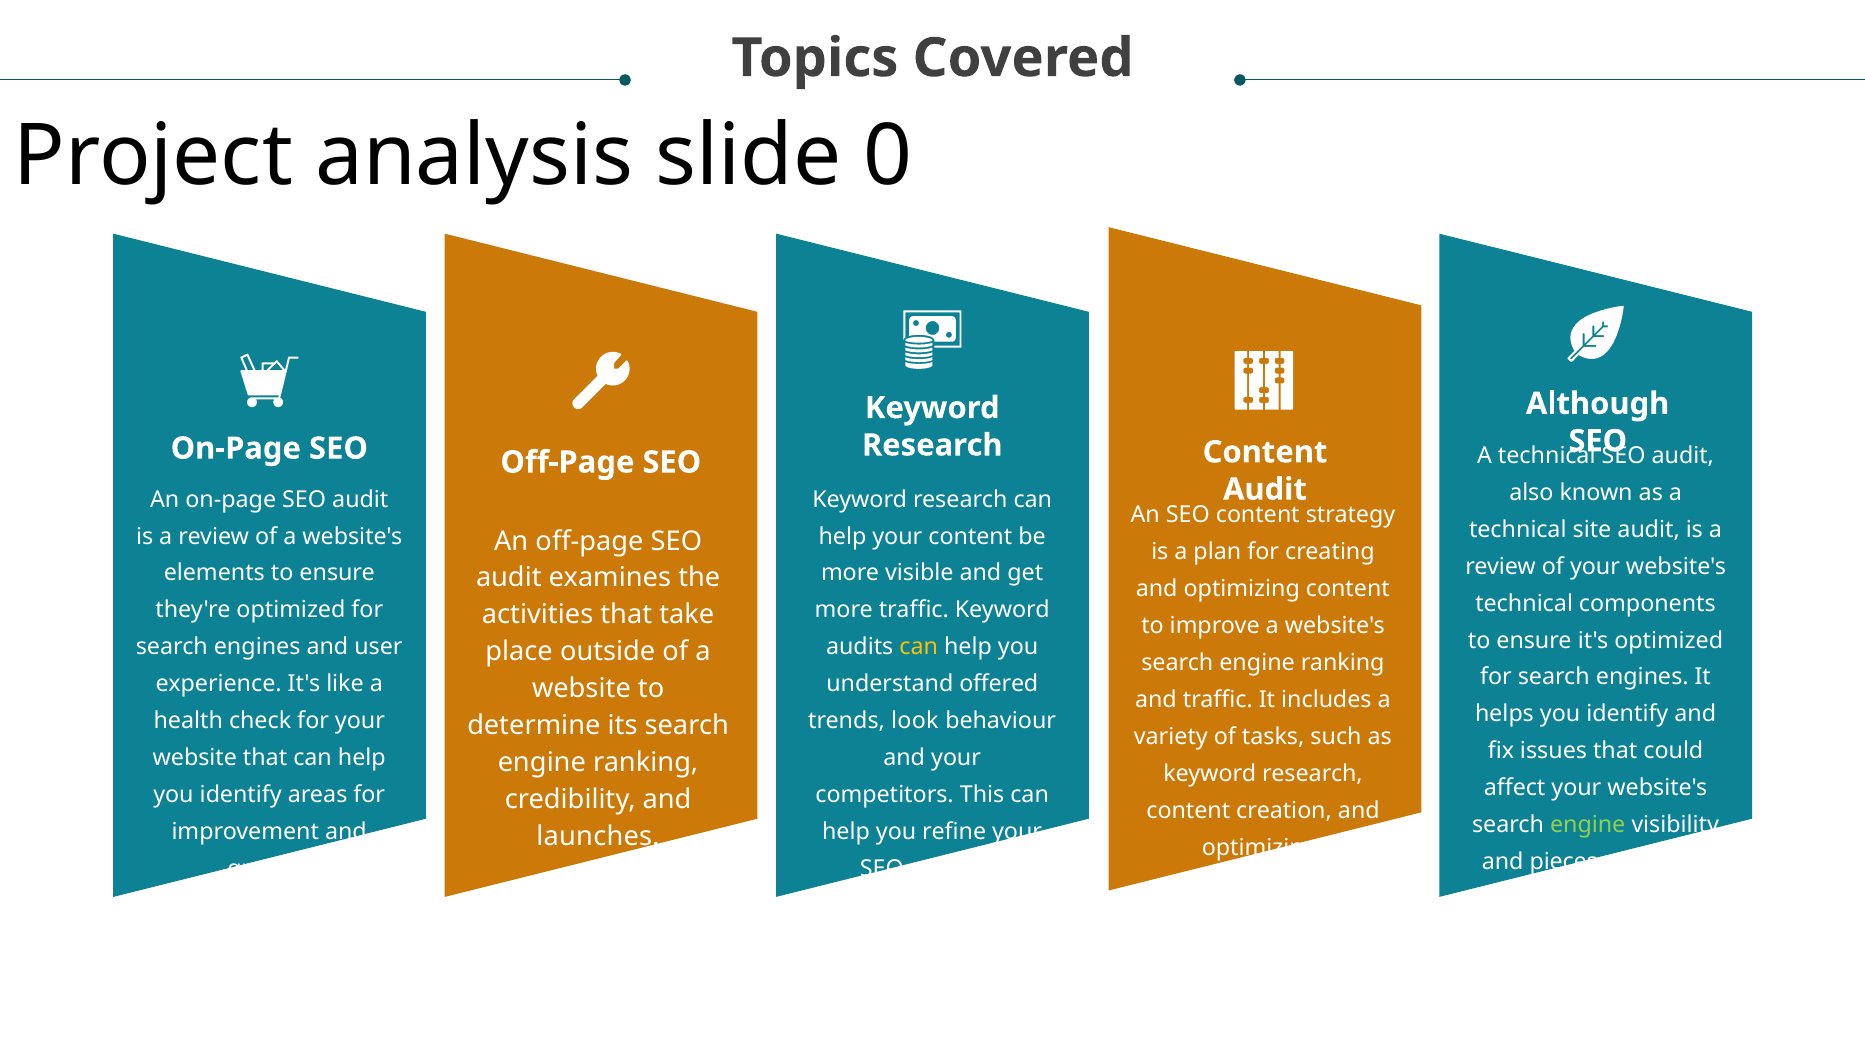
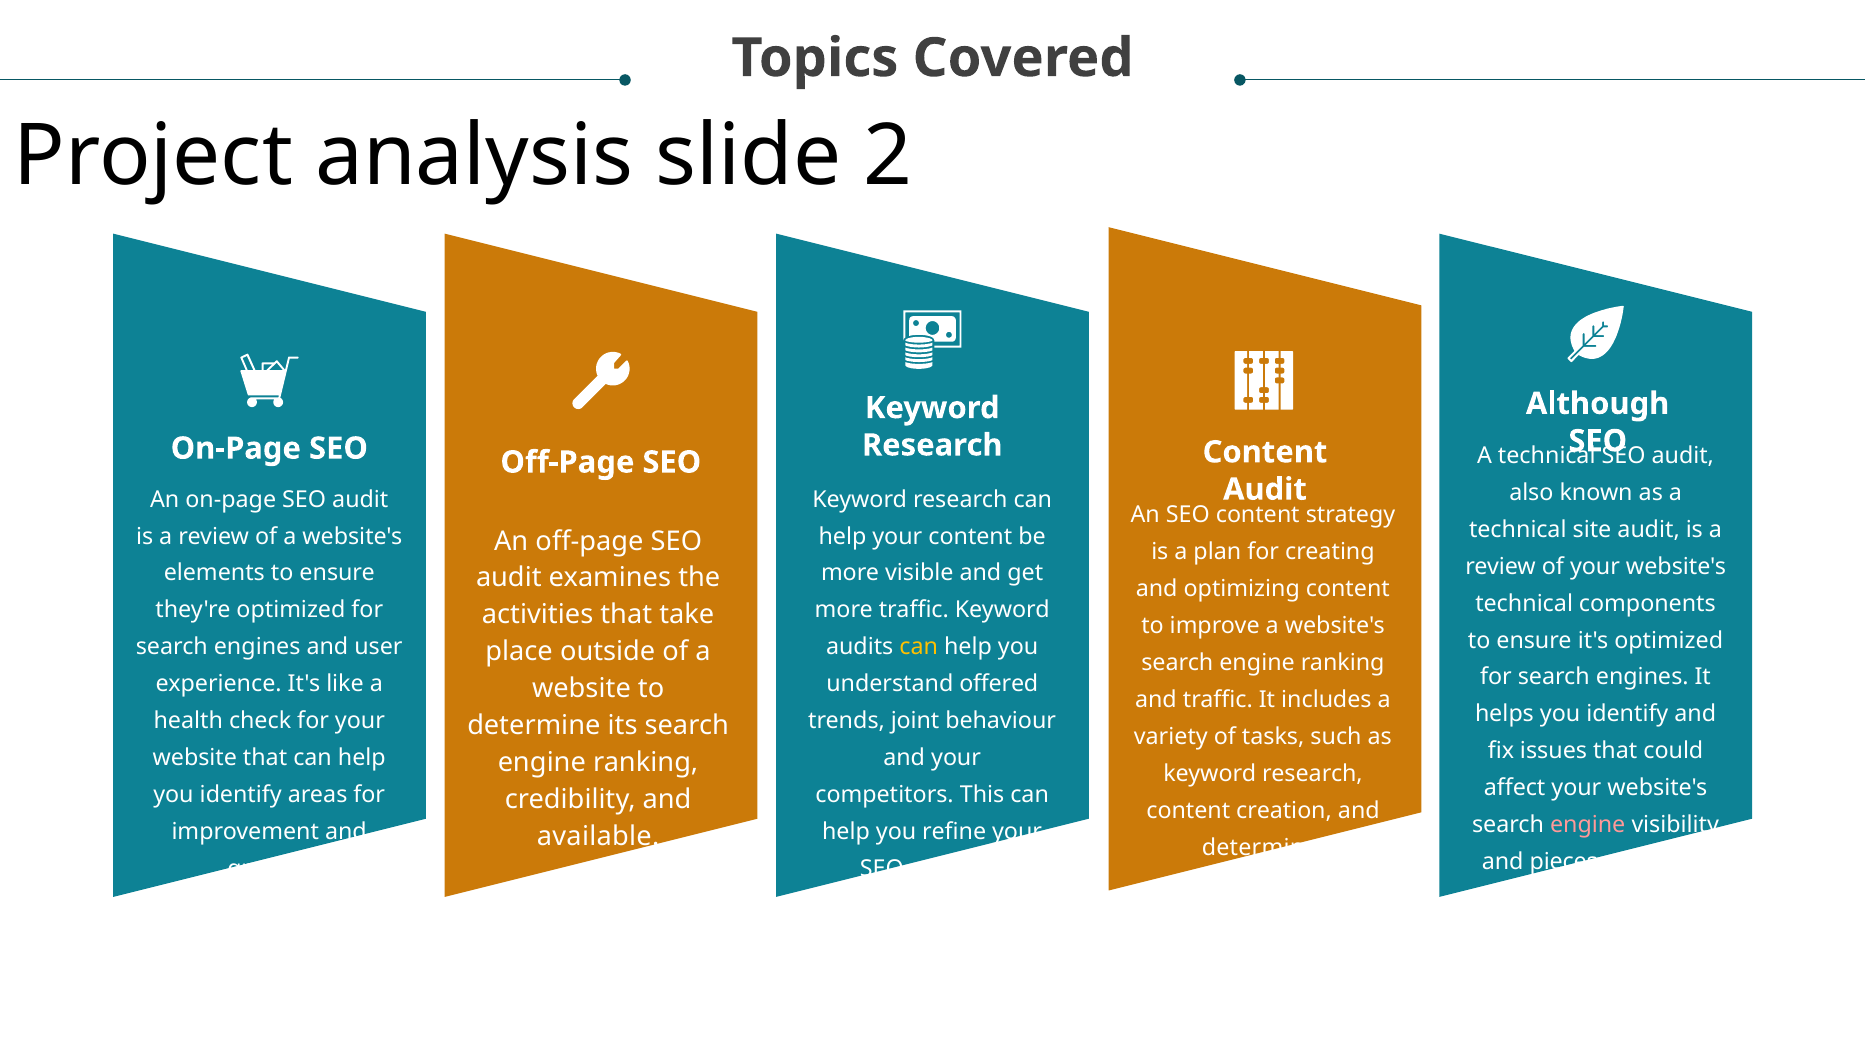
0: 0 -> 2
look: look -> joint
engine at (1588, 825) colour: light green -> pink
launches: launches -> available
optimizing at (1263, 847): optimizing -> determine
